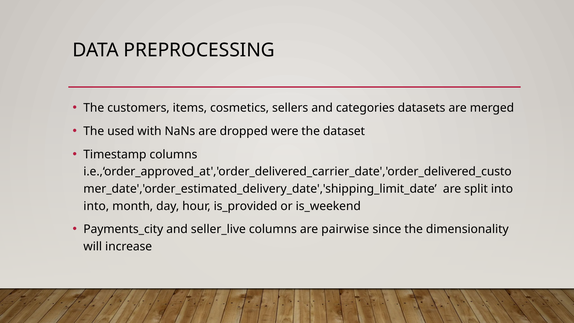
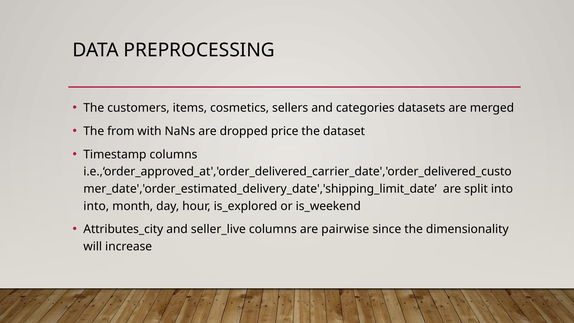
used: used -> from
were: were -> price
is_provided: is_provided -> is_explored
Payments_city: Payments_city -> Attributes_city
